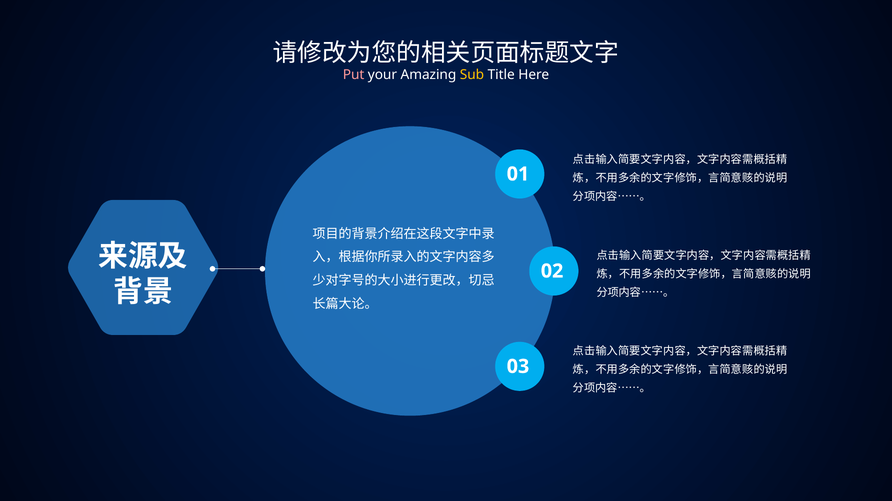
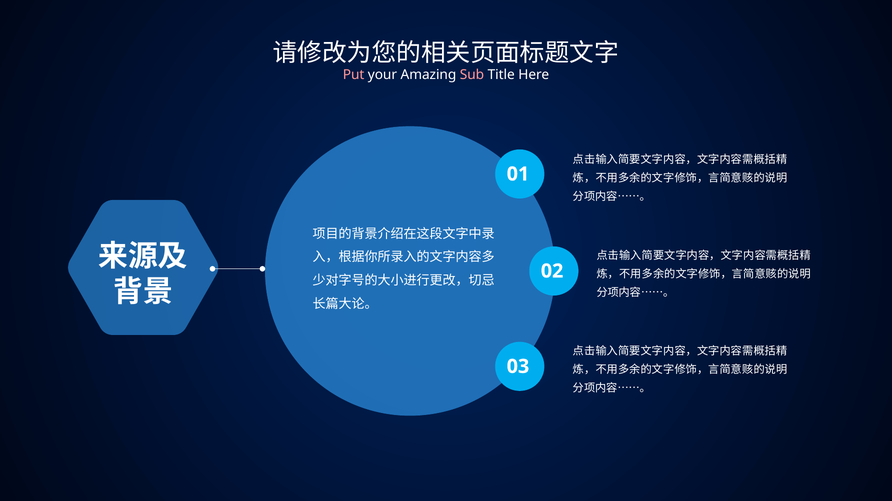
Sub colour: yellow -> pink
